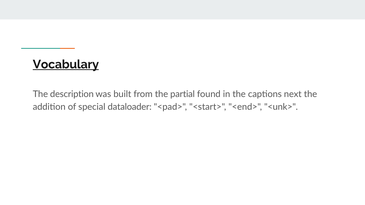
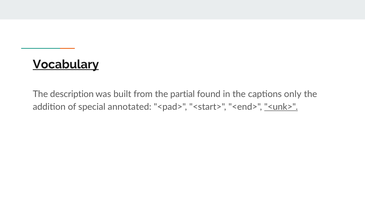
next: next -> only
dataloader: dataloader -> annotated
<unk> underline: none -> present
